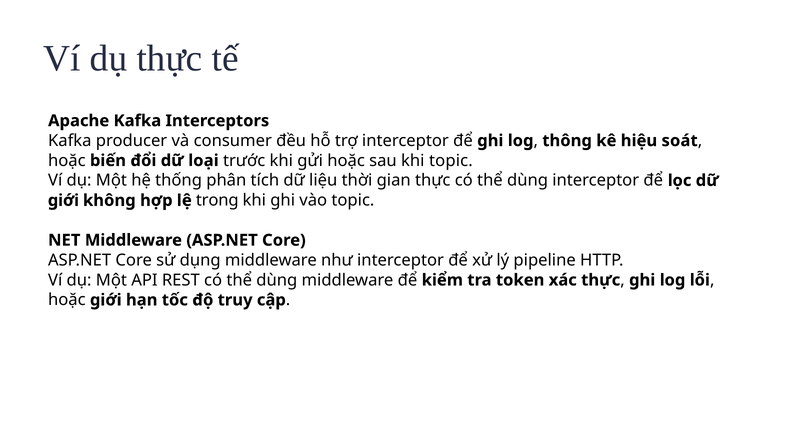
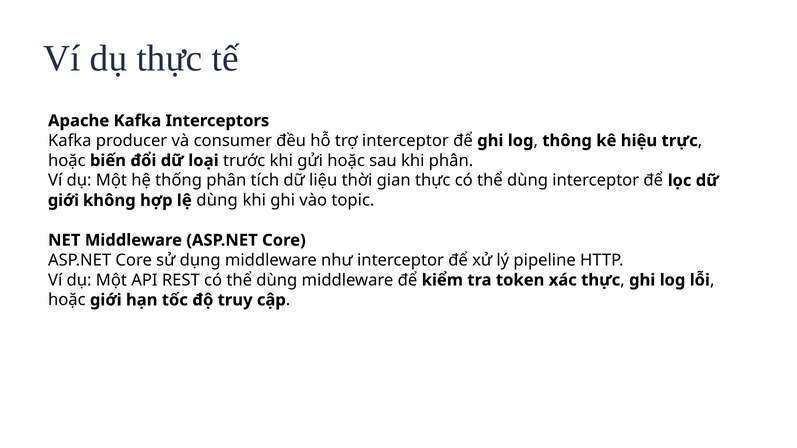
soát: soát -> trực
khi topic: topic -> phân
lệ trong: trong -> dùng
